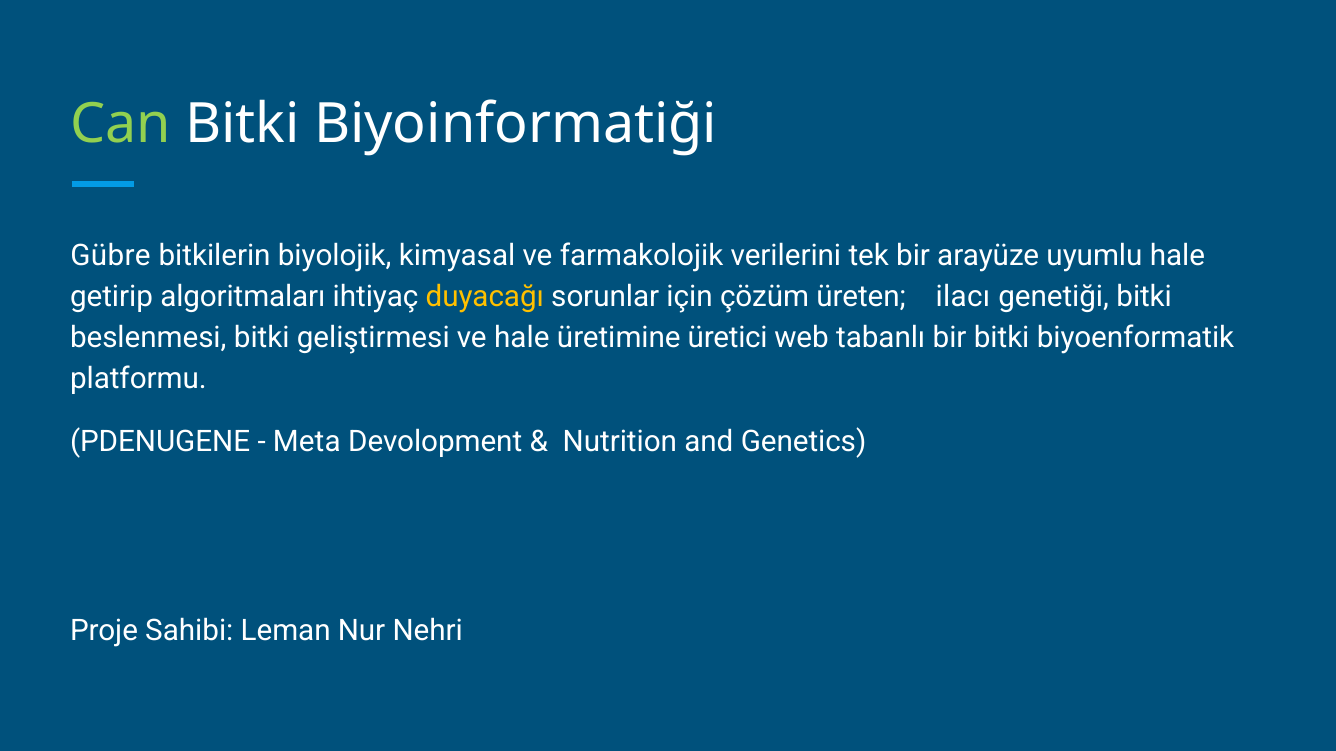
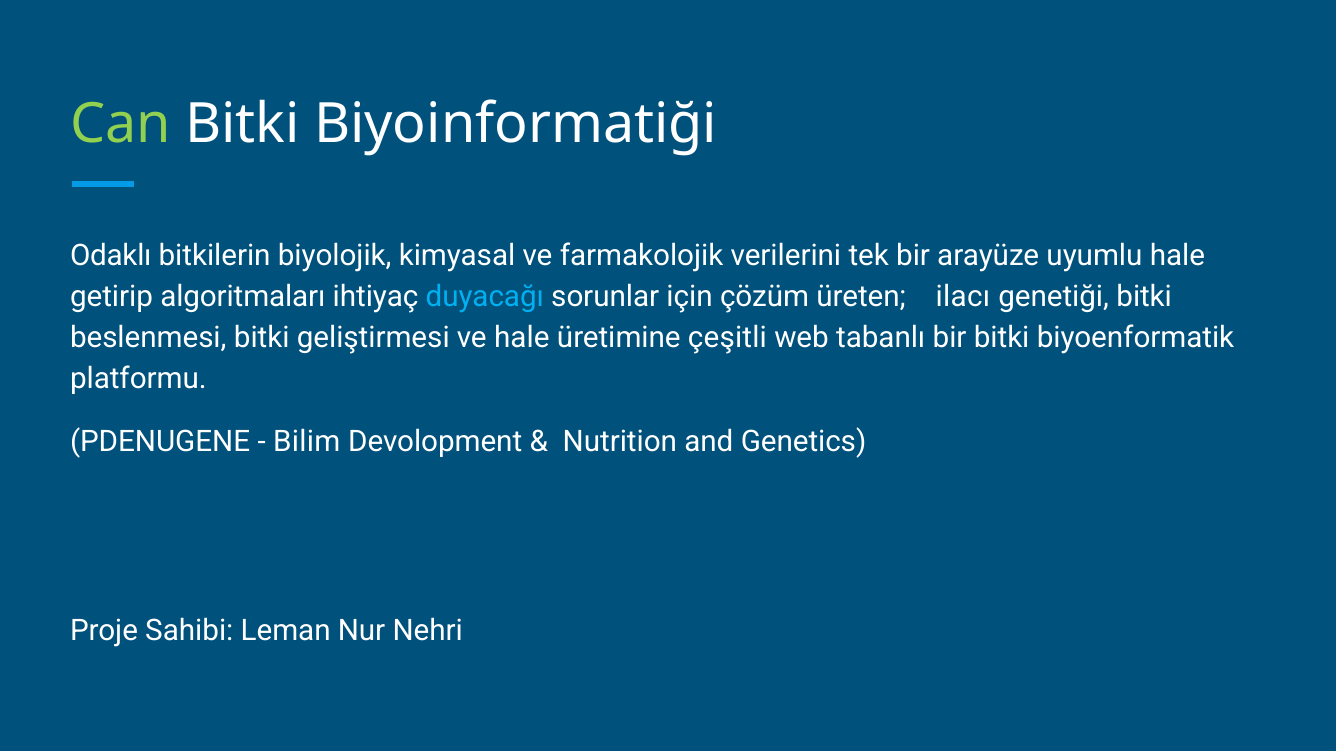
Gübre: Gübre -> Odaklı
duyacağı colour: yellow -> light blue
üretici: üretici -> çeşitli
Meta: Meta -> Bilim
